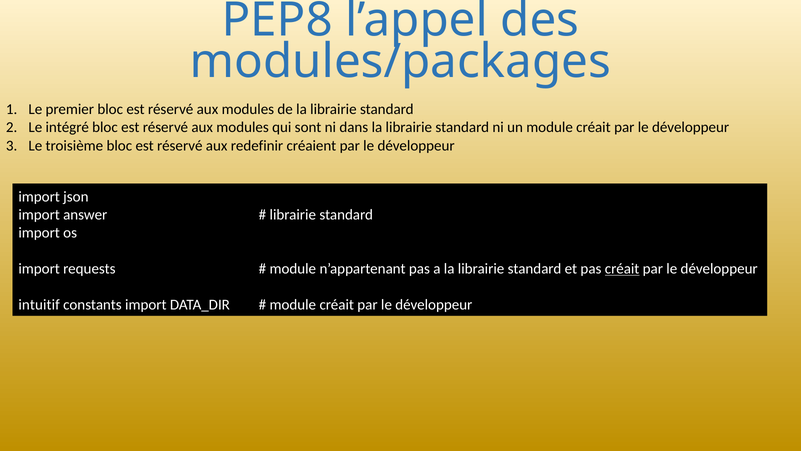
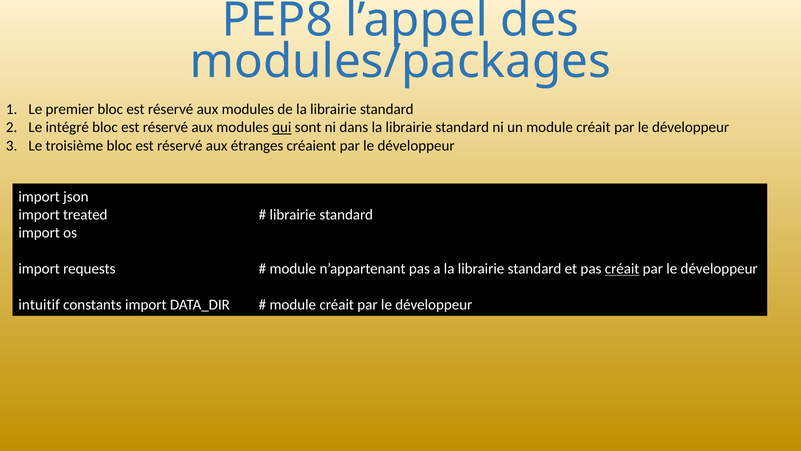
qui underline: none -> present
redefinir: redefinir -> étranges
answer: answer -> treated
